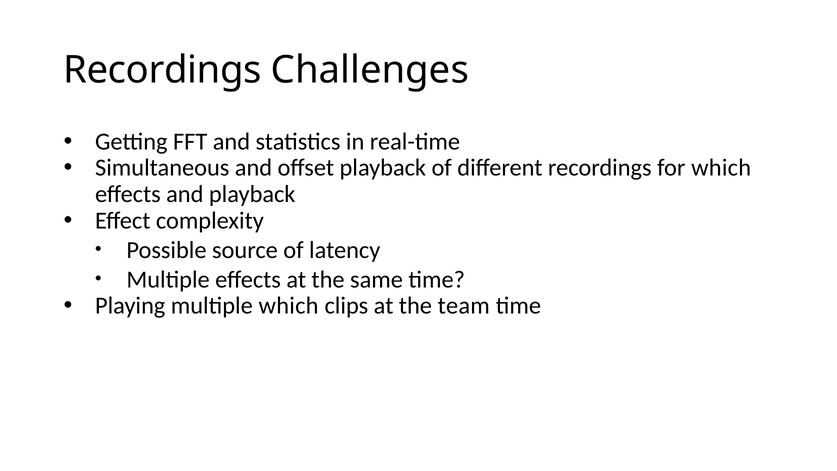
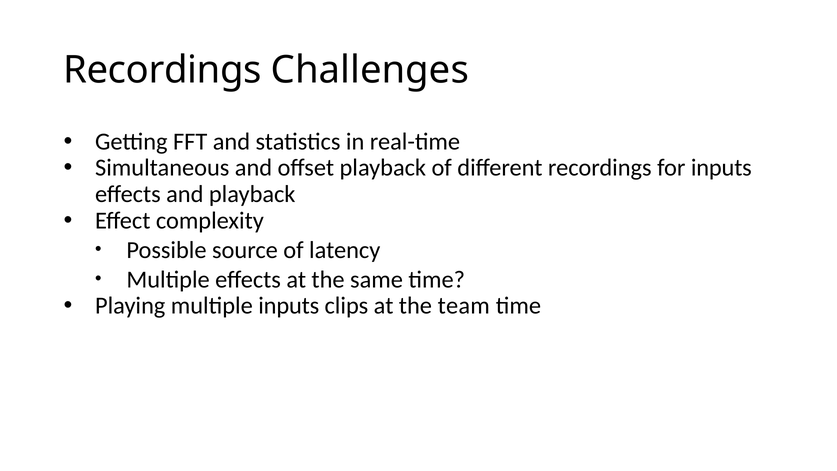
for which: which -> inputs
multiple which: which -> inputs
